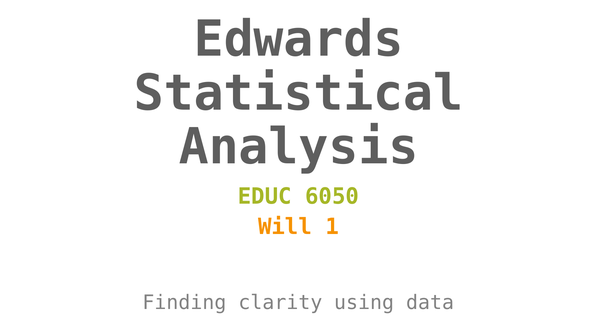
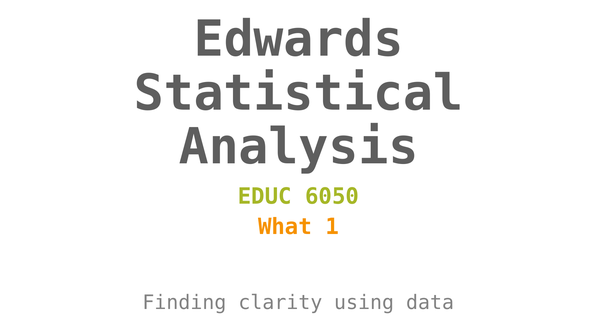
Will: Will -> What
